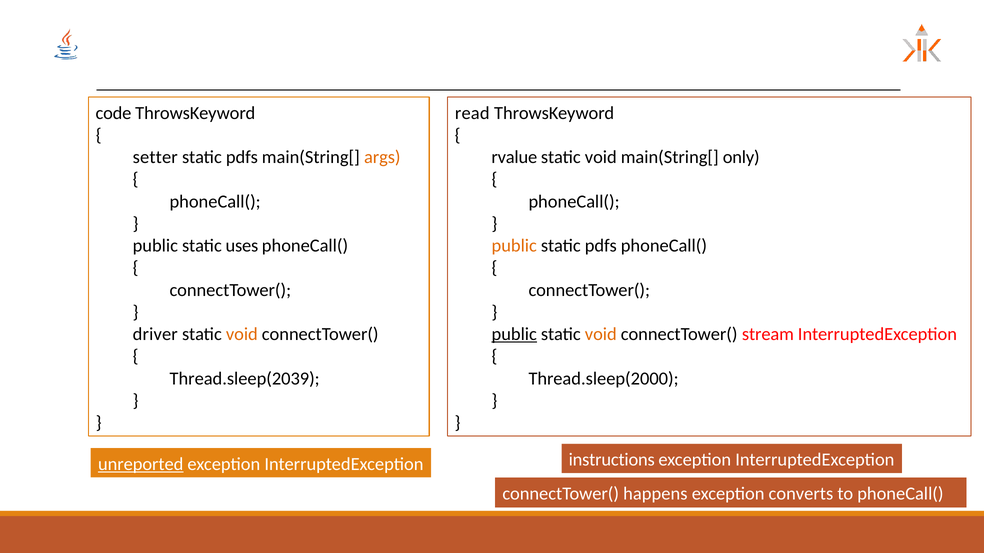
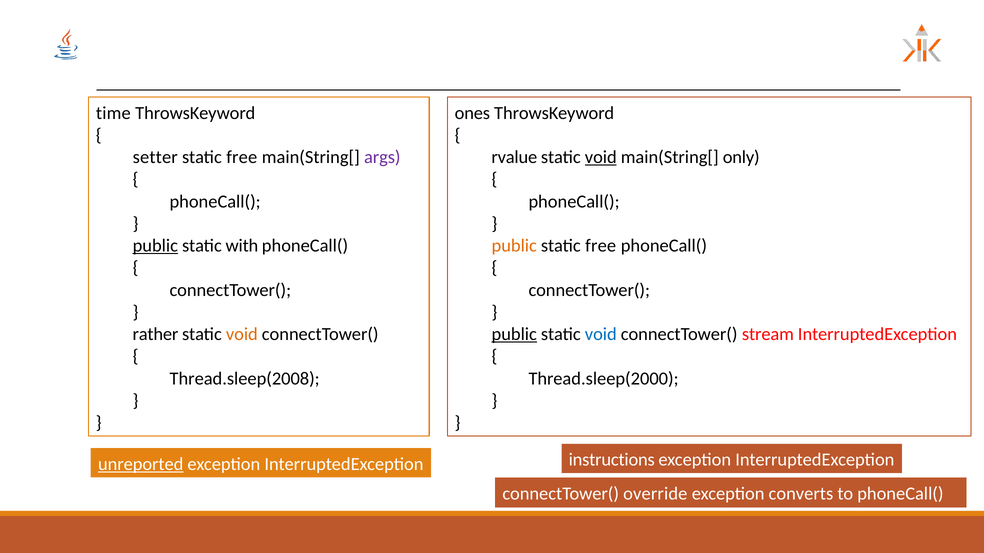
code: code -> time
read: read -> ones
pdfs at (242, 157): pdfs -> free
args colour: orange -> purple
void at (601, 157) underline: none -> present
public at (155, 246) underline: none -> present
uses: uses -> with
pdfs at (601, 246): pdfs -> free
driver: driver -> rather
void at (601, 335) colour: orange -> blue
Thread.sleep(2039: Thread.sleep(2039 -> Thread.sleep(2008
happens: happens -> override
